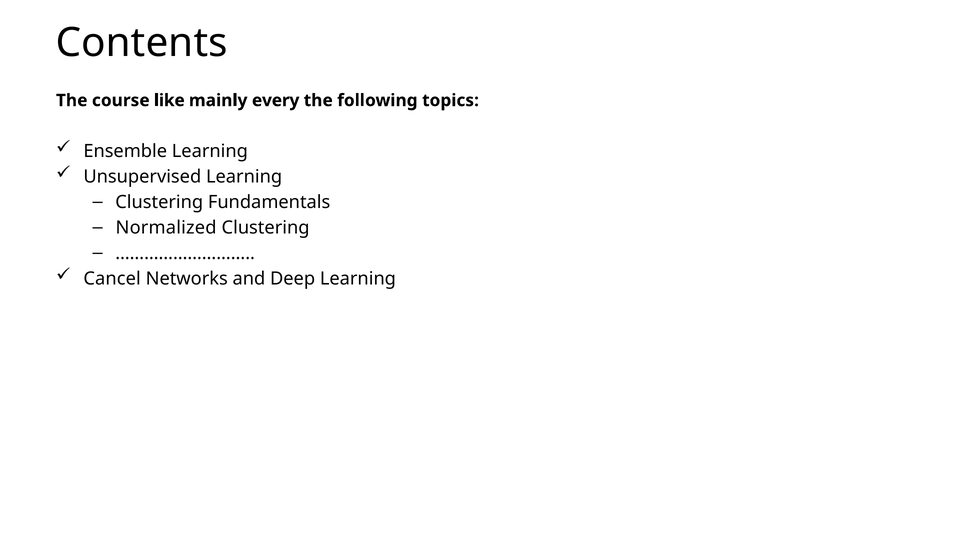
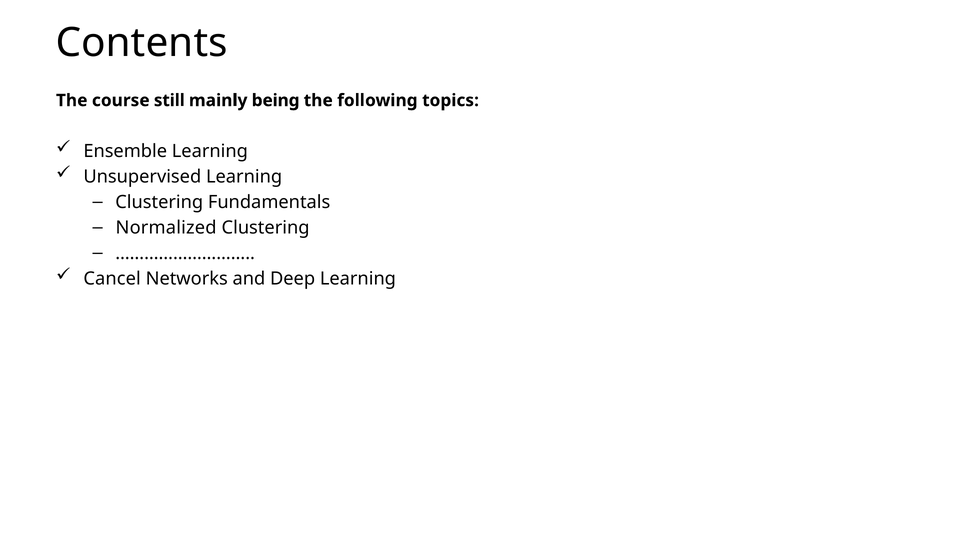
like: like -> still
every: every -> being
